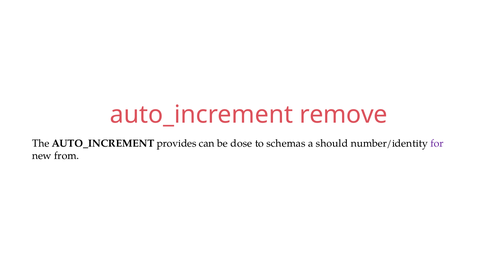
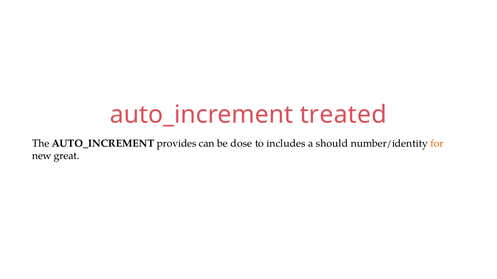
remove: remove -> treated
schemas: schemas -> includes
for colour: purple -> orange
from: from -> great
